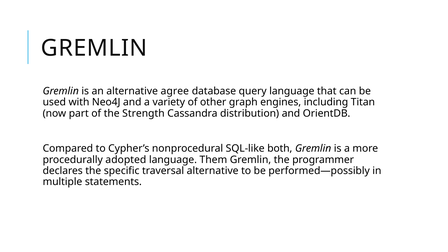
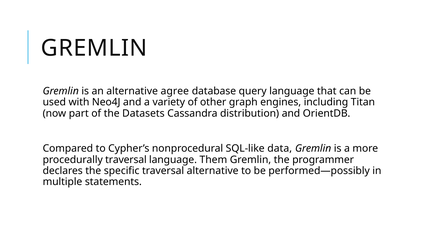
Strength: Strength -> Datasets
both: both -> data
procedurally adopted: adopted -> traversal
